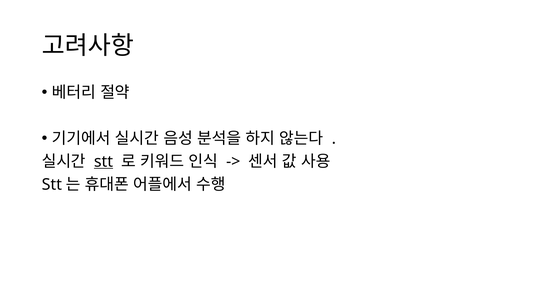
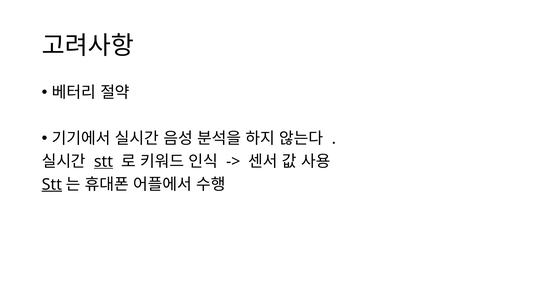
Stt at (52, 184) underline: none -> present
